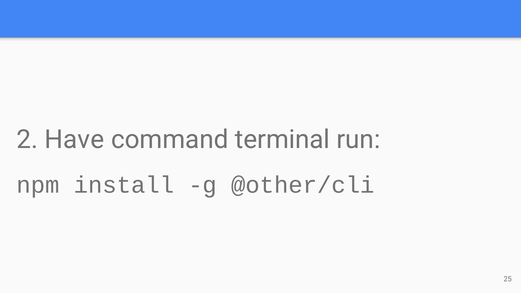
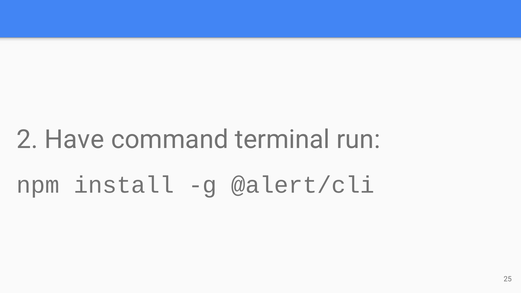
@other/cli: @other/cli -> @alert/cli
